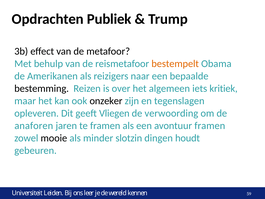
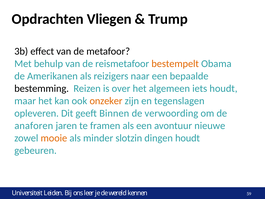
Publiek: Publiek -> Vliegen
iets kritiek: kritiek -> houdt
onzeker colour: black -> orange
Vliegen: Vliegen -> Binnen
avontuur framen: framen -> nieuwe
mooie colour: black -> orange
